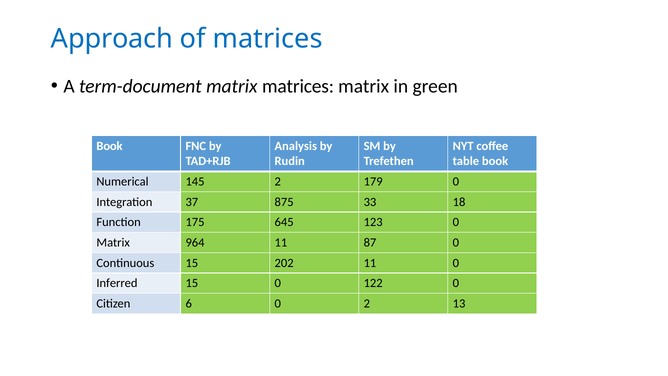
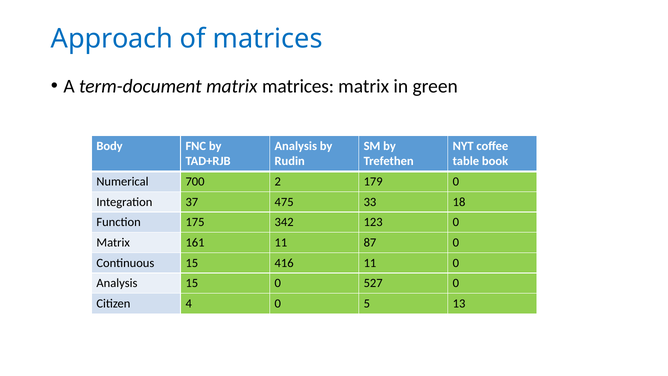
Book at (110, 146): Book -> Body
145: 145 -> 700
875: 875 -> 475
645: 645 -> 342
964: 964 -> 161
202: 202 -> 416
Inferred at (117, 283): Inferred -> Analysis
122: 122 -> 527
6: 6 -> 4
0 2: 2 -> 5
